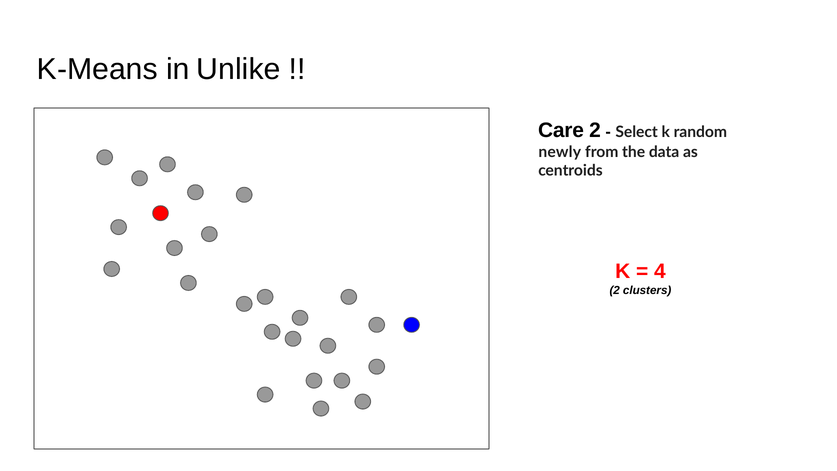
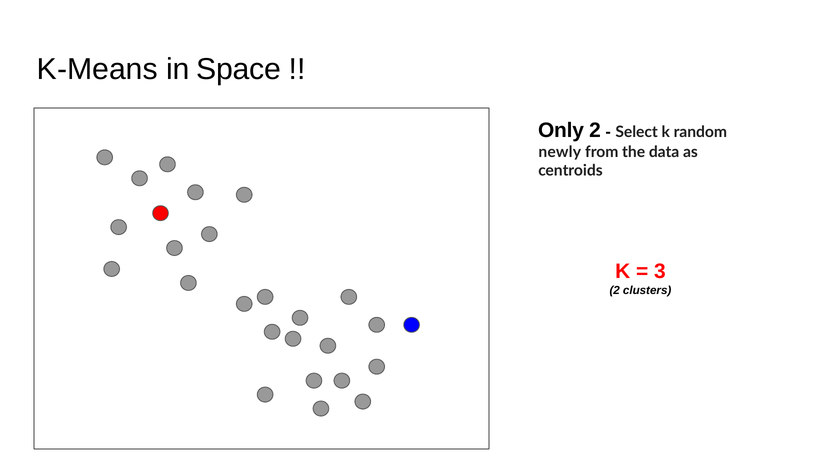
Unlike: Unlike -> Space
Care: Care -> Only
4: 4 -> 3
